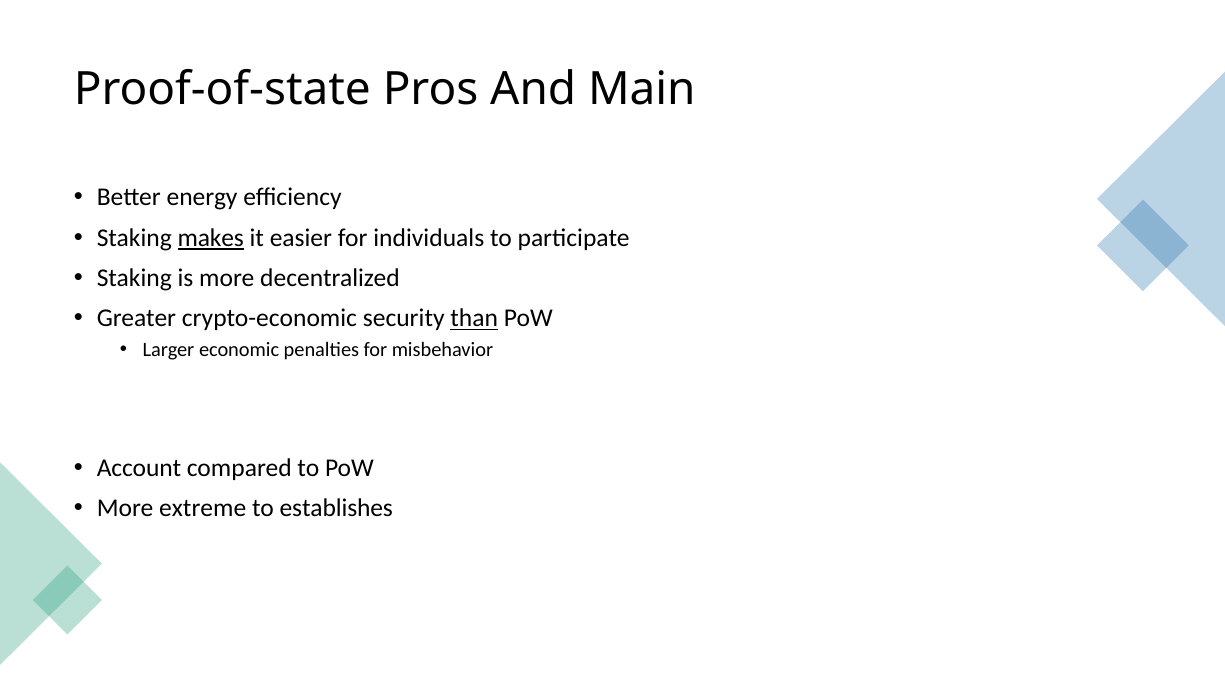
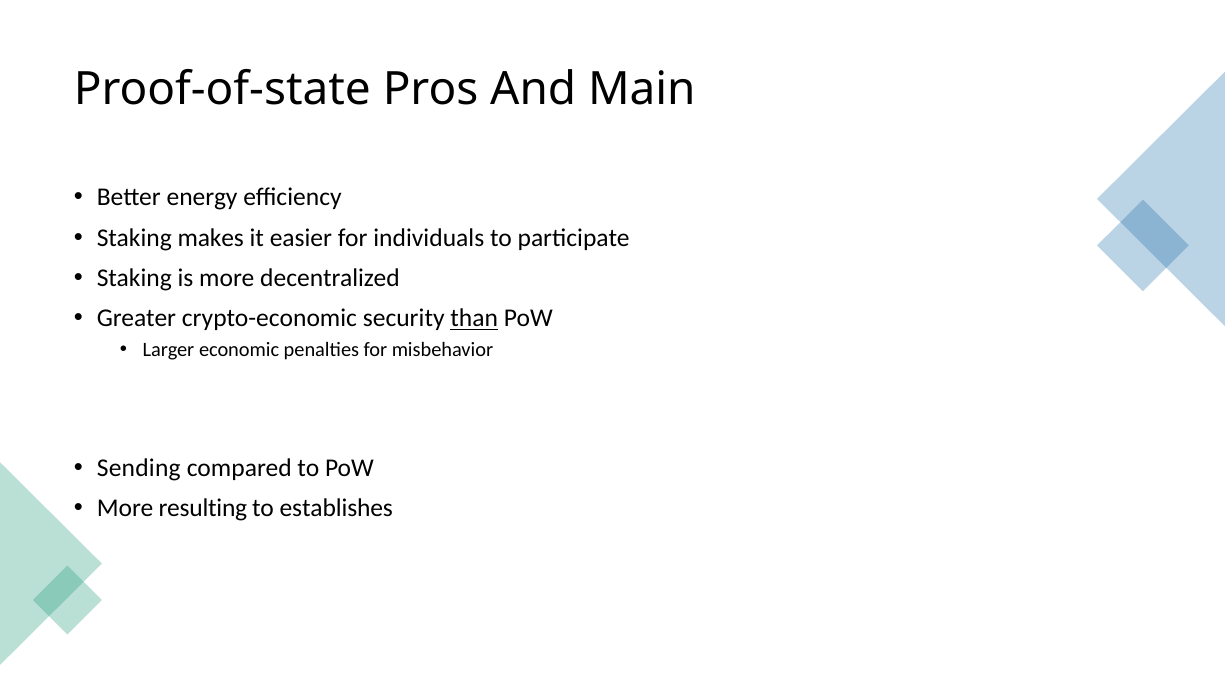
makes underline: present -> none
Account: Account -> Sending
extreme: extreme -> resulting
